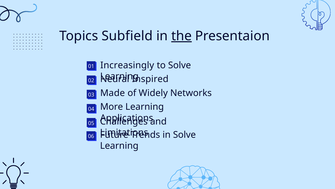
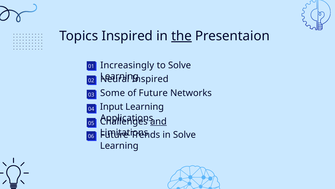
Topics Subfield: Subfield -> Inspired
Made: Made -> Some
of Widely: Widely -> Future
More: More -> Input
and underline: none -> present
